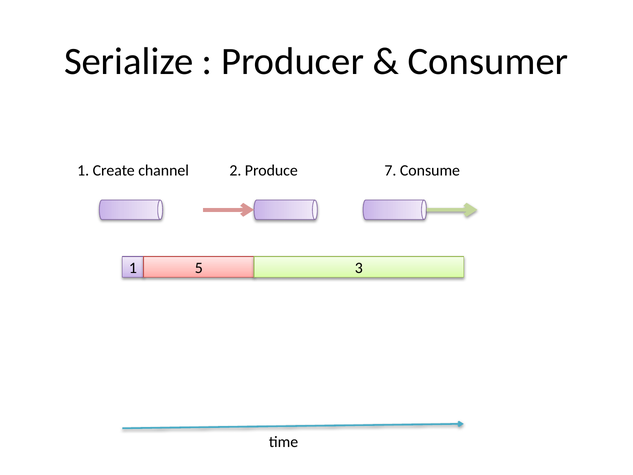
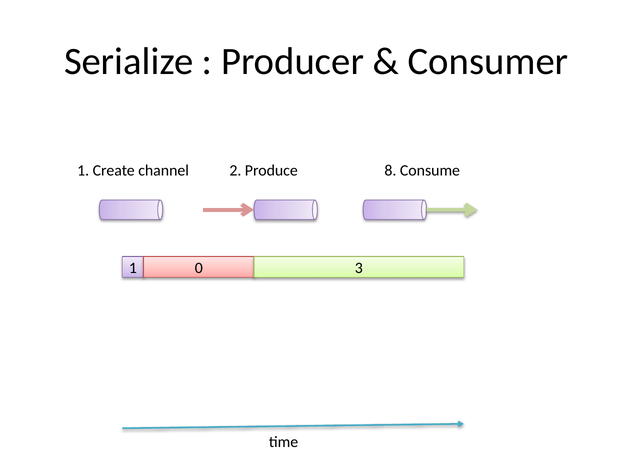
7: 7 -> 8
5: 5 -> 0
